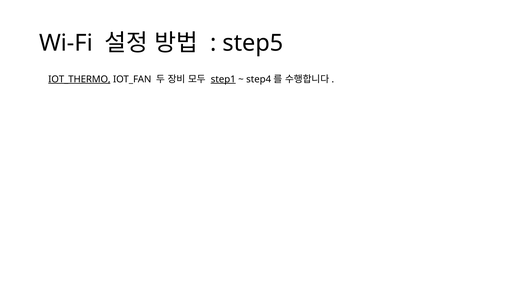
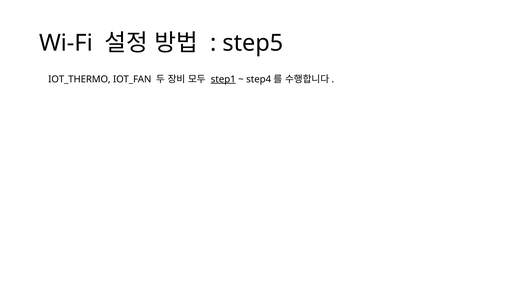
IOT_THERMO underline: present -> none
